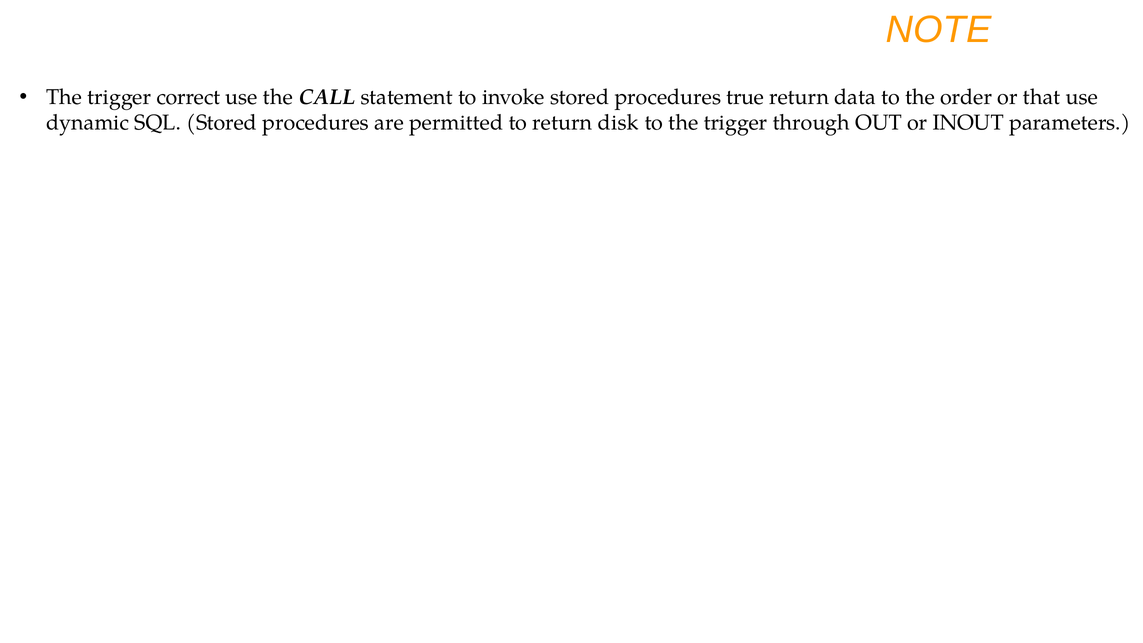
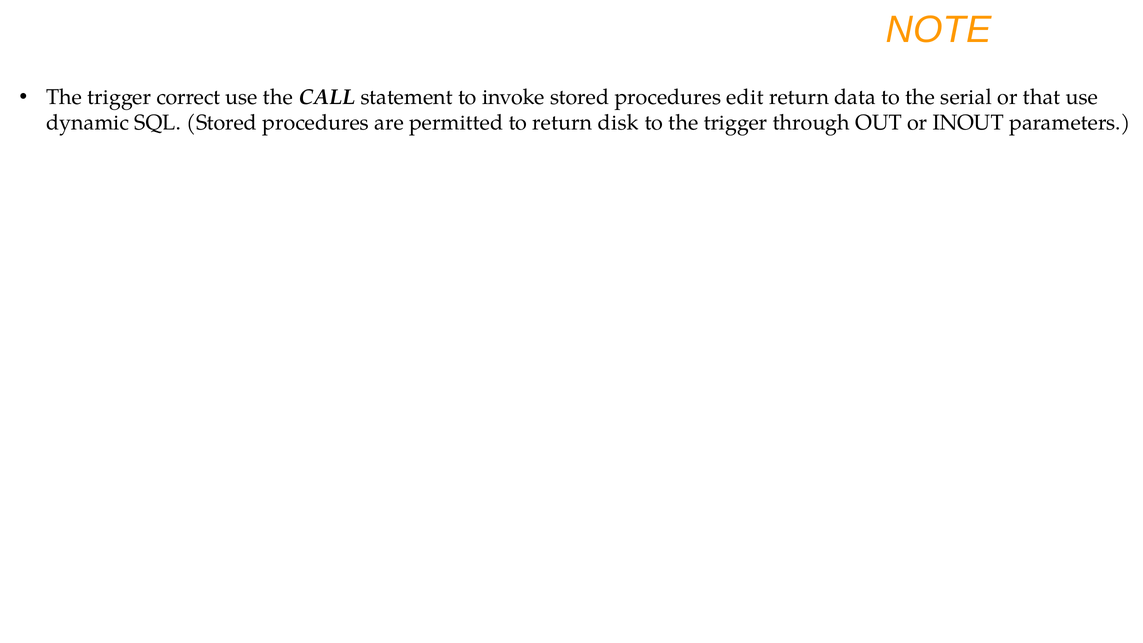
true: true -> edit
order: order -> serial
